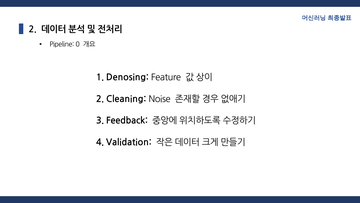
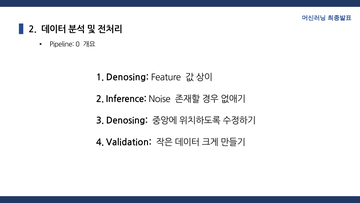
Cleaning: Cleaning -> Inference
3 Feedback: Feedback -> Denosing
